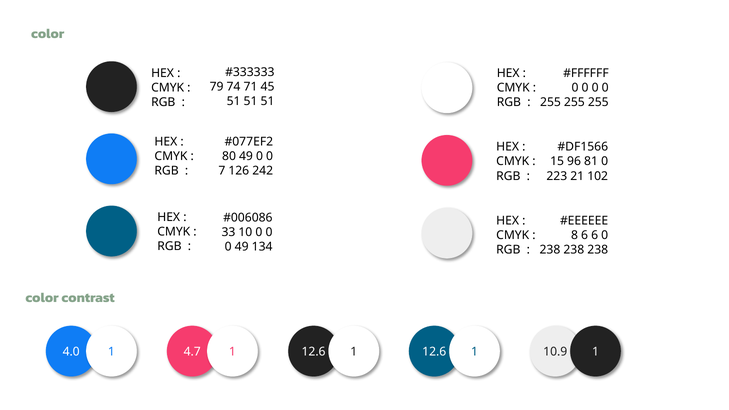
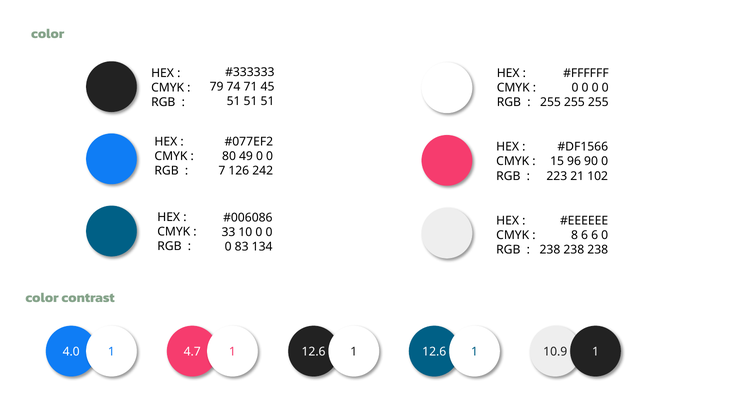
81: 81 -> 90
0 49: 49 -> 83
